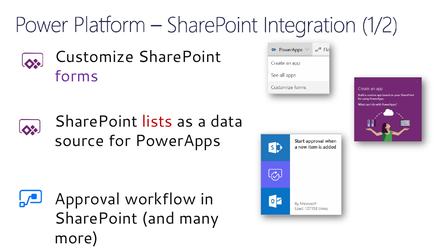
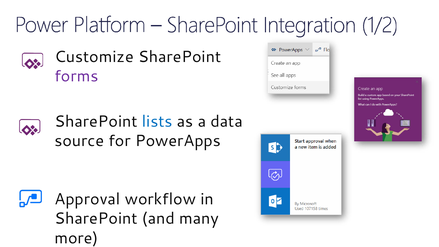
lists colour: red -> blue
